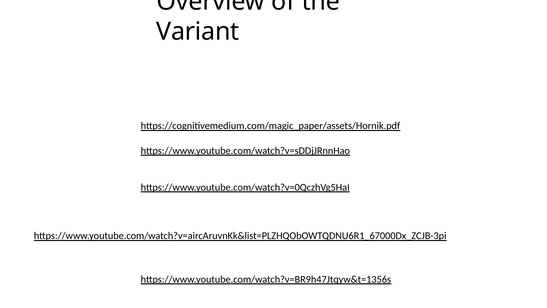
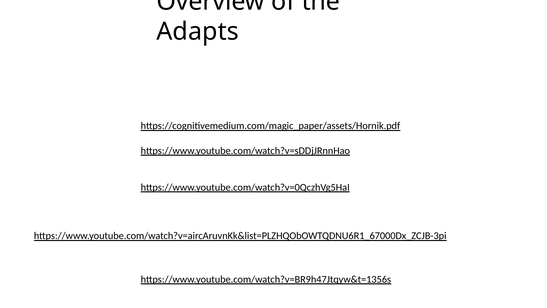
Variant: Variant -> Adapts
